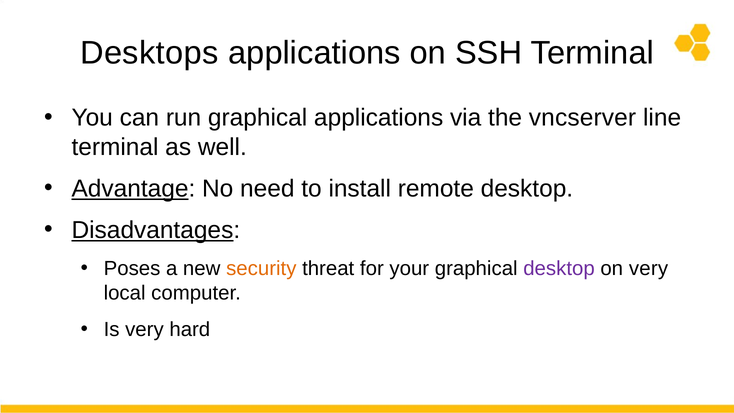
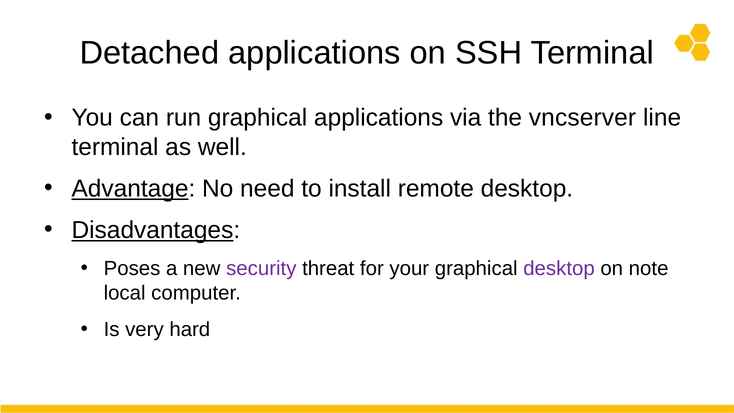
Desktops: Desktops -> Detached
security colour: orange -> purple
on very: very -> note
